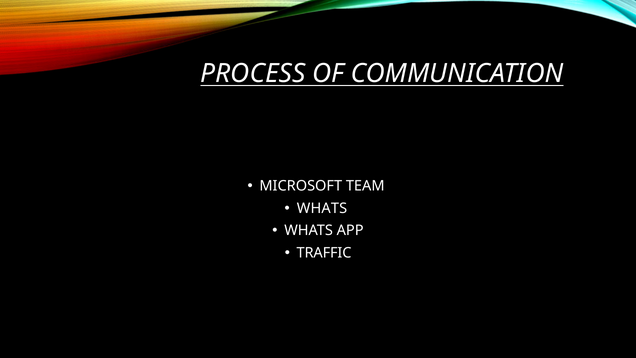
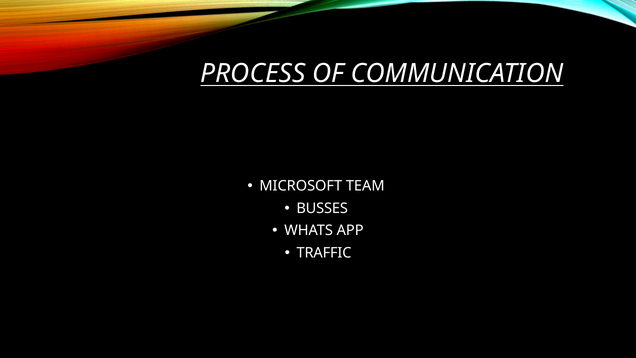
WHATS at (322, 208): WHATS -> BUSSES
